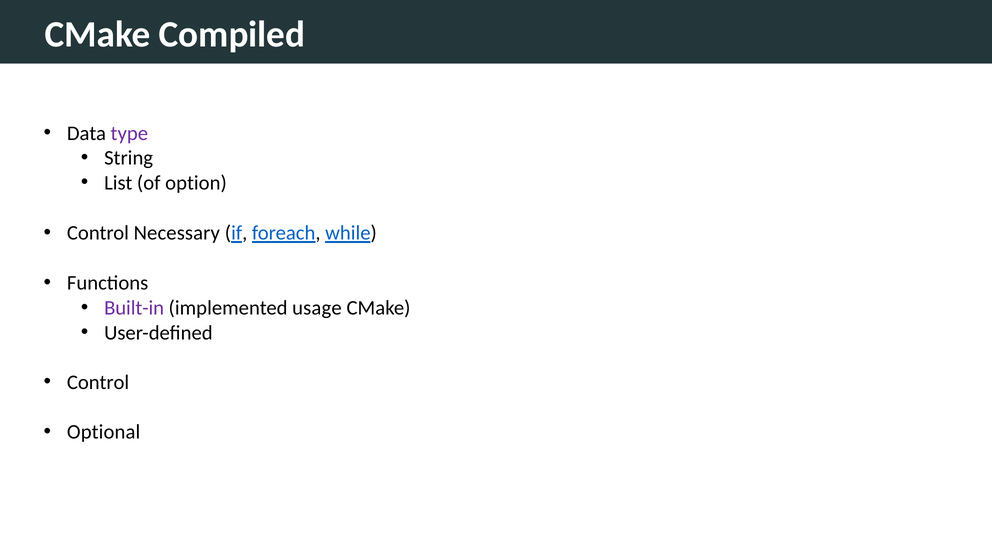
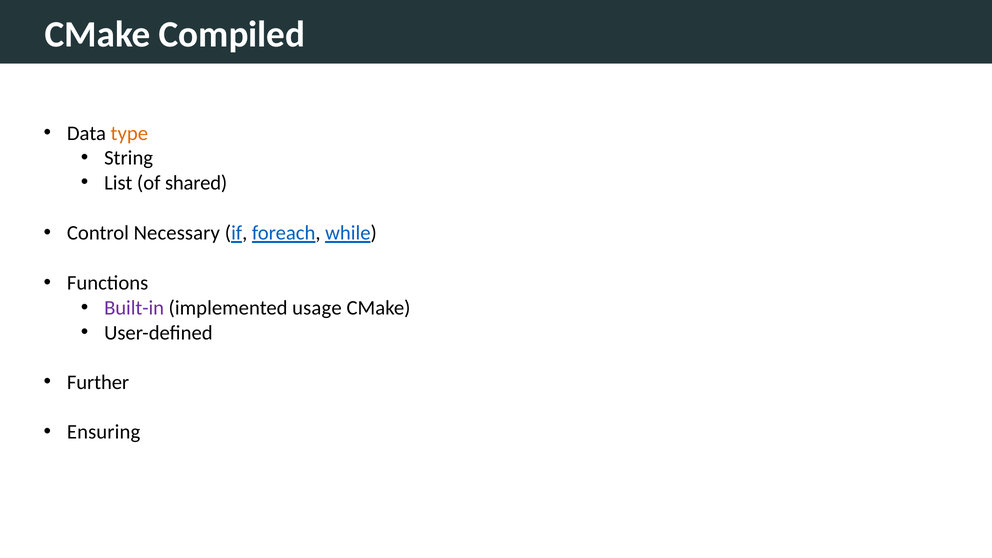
type colour: purple -> orange
option: option -> shared
Control at (98, 382): Control -> Further
Optional: Optional -> Ensuring
